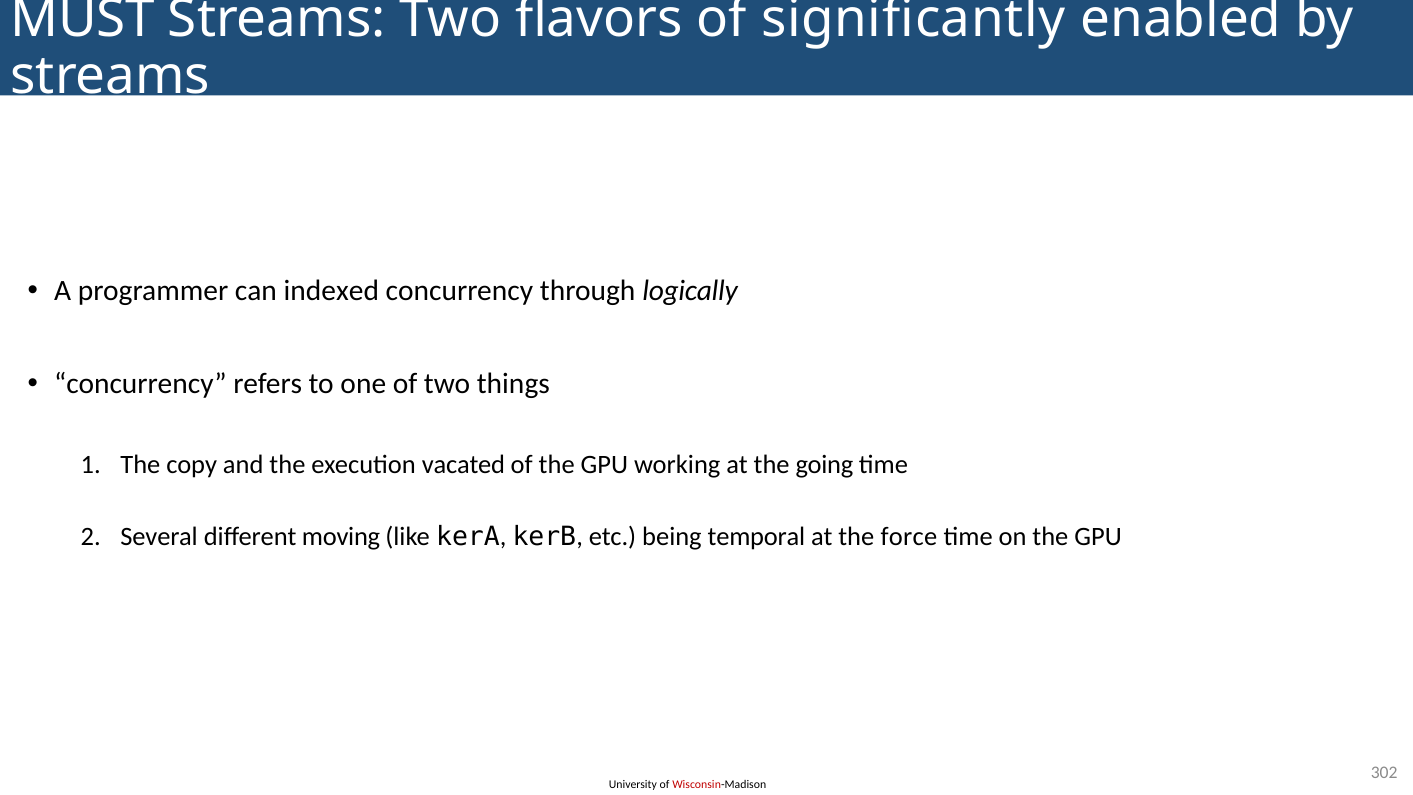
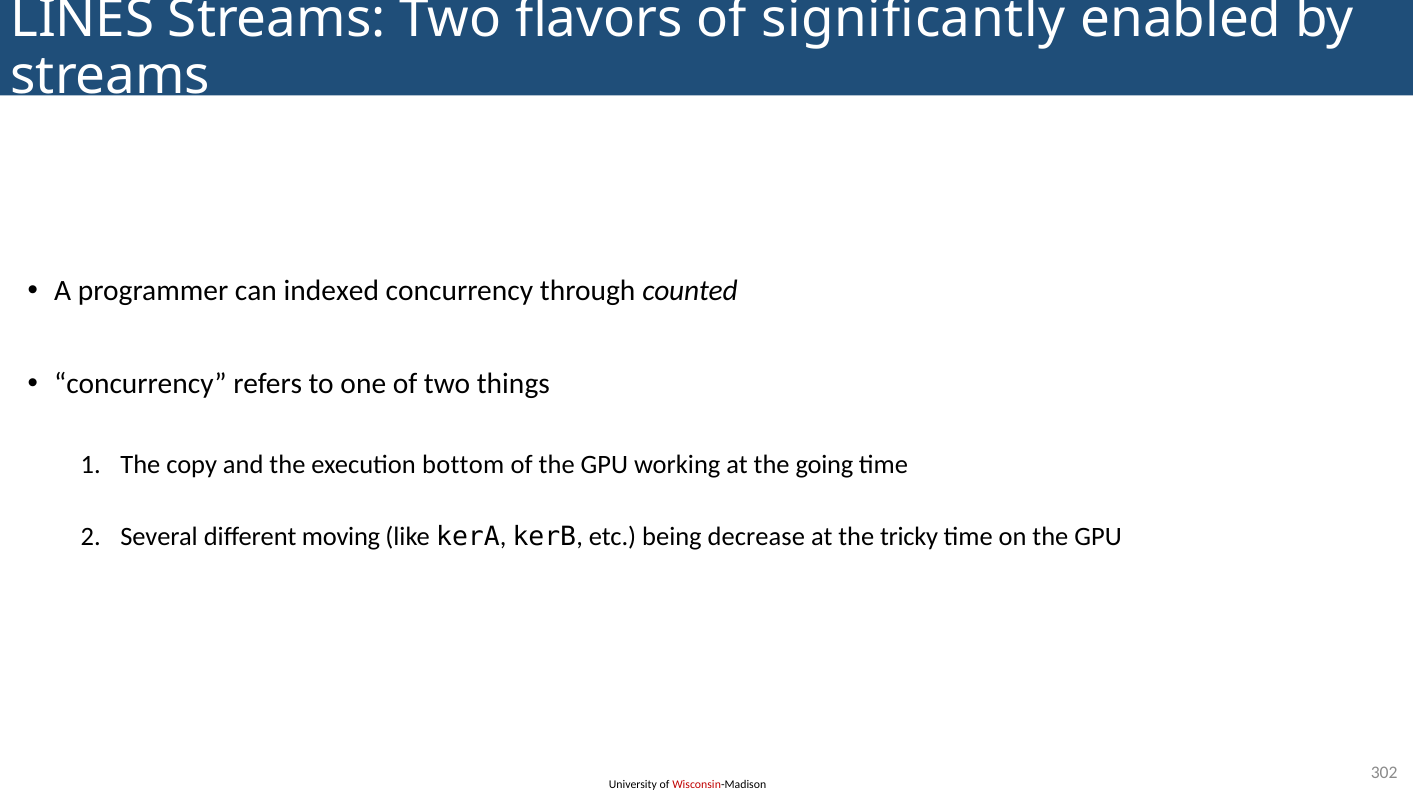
MUST: MUST -> LINES
logically: logically -> counted
vacated: vacated -> bottom
temporal: temporal -> decrease
force: force -> tricky
